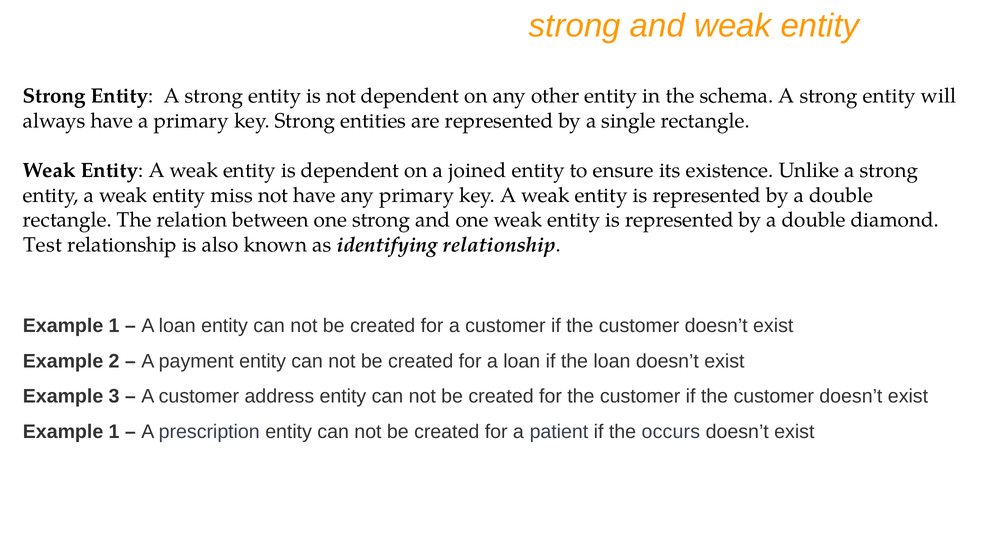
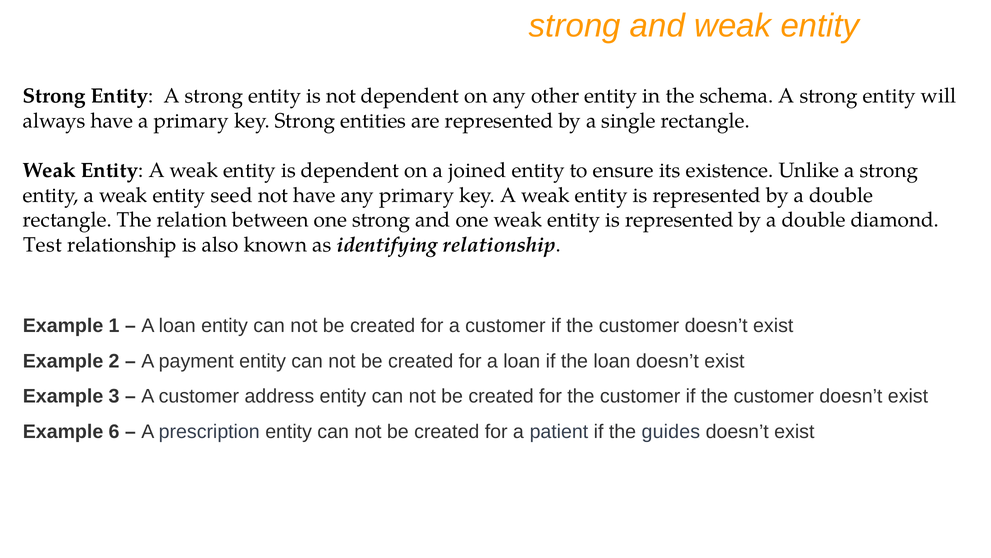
miss: miss -> seed
1 at (114, 431): 1 -> 6
occurs: occurs -> guides
